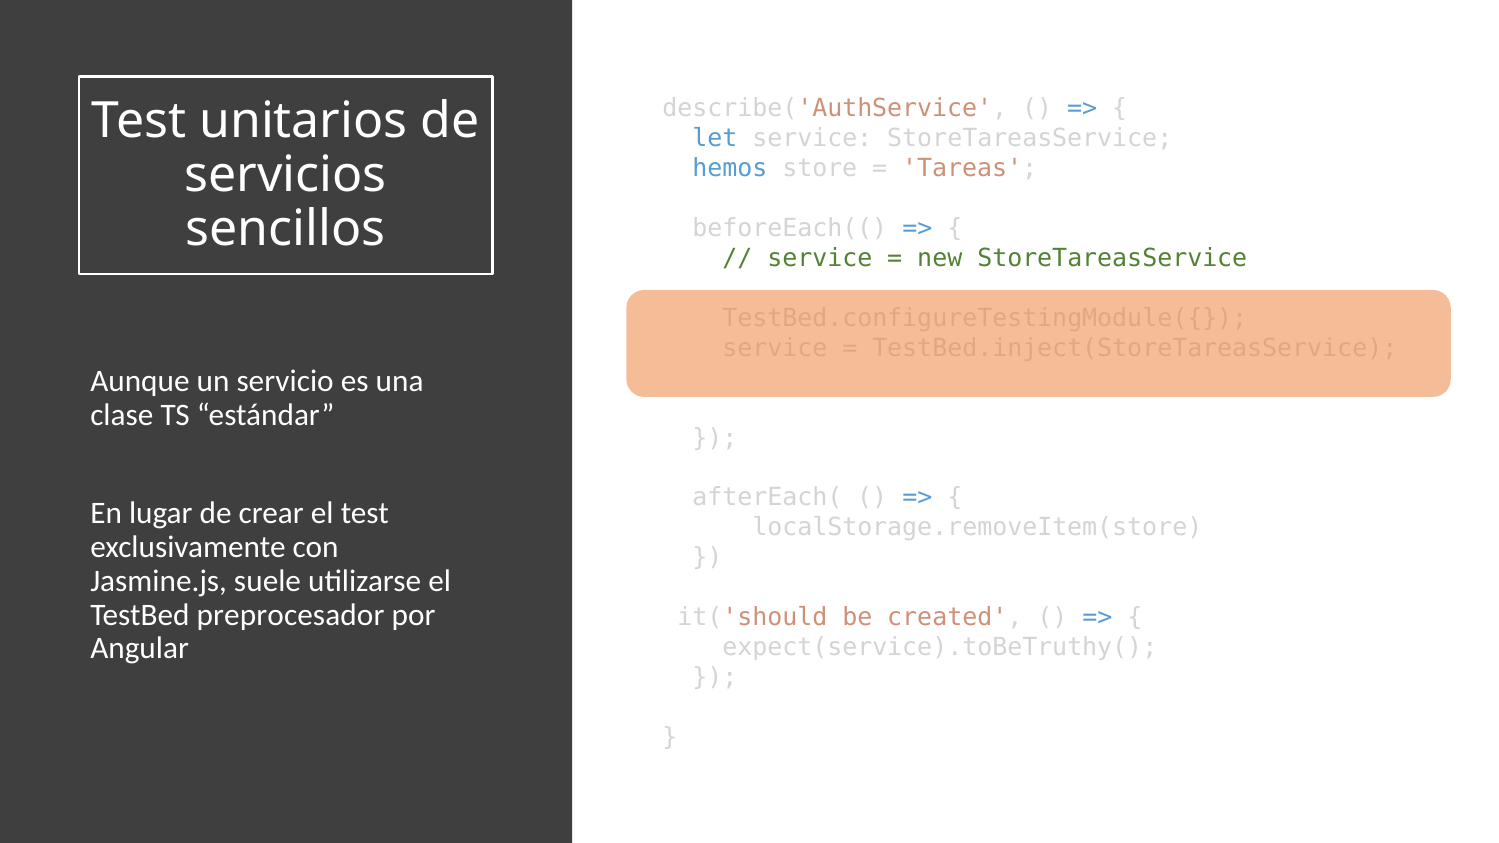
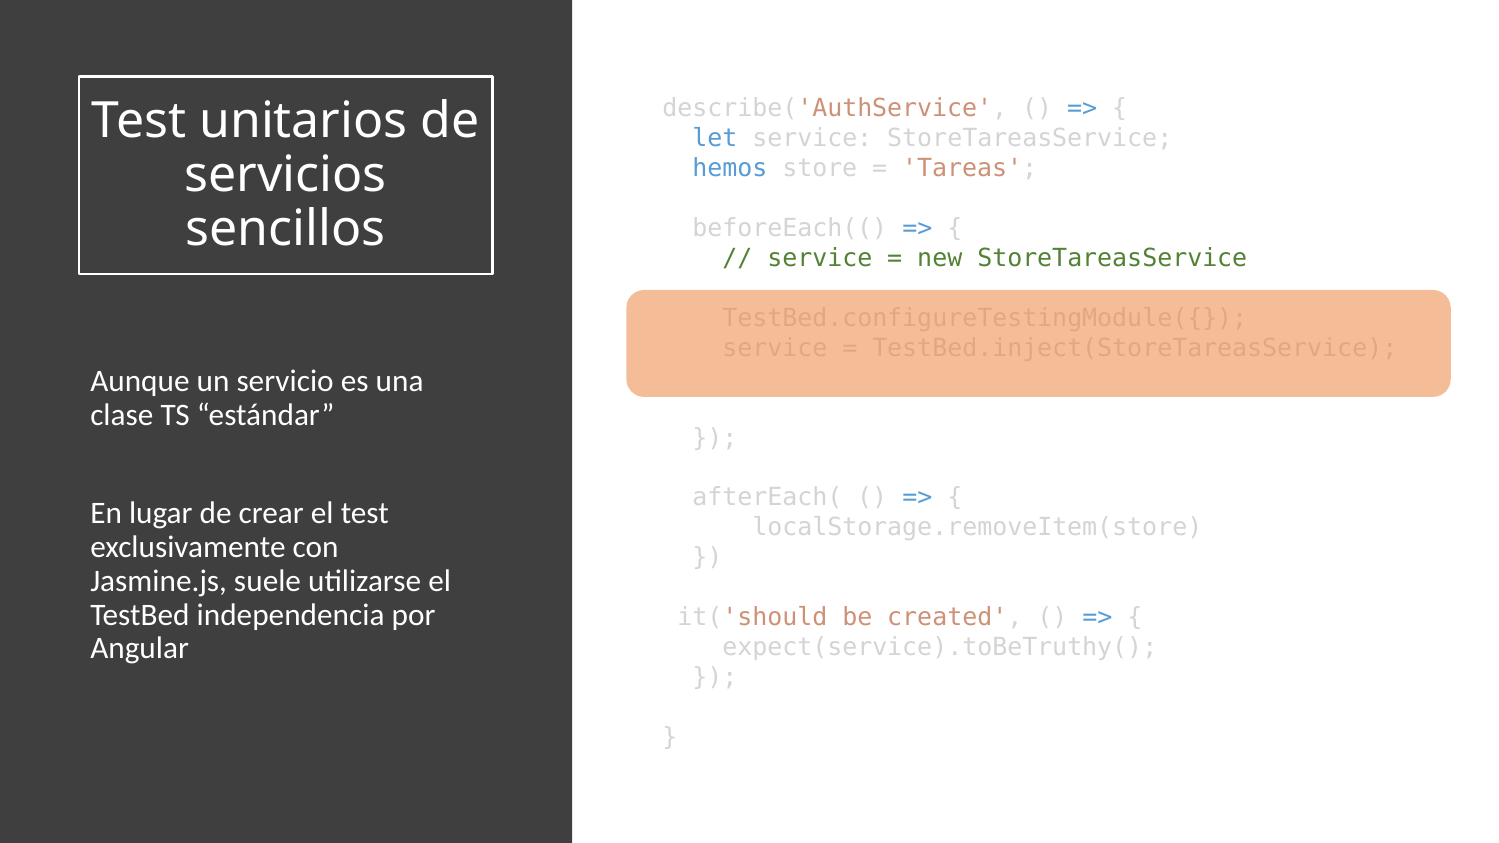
preprocesador: preprocesador -> independencia
